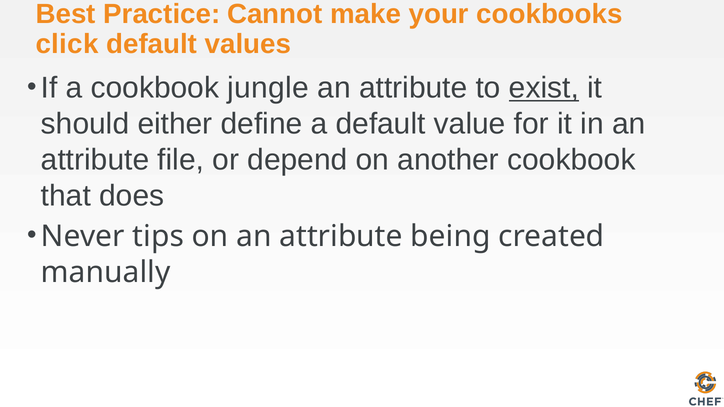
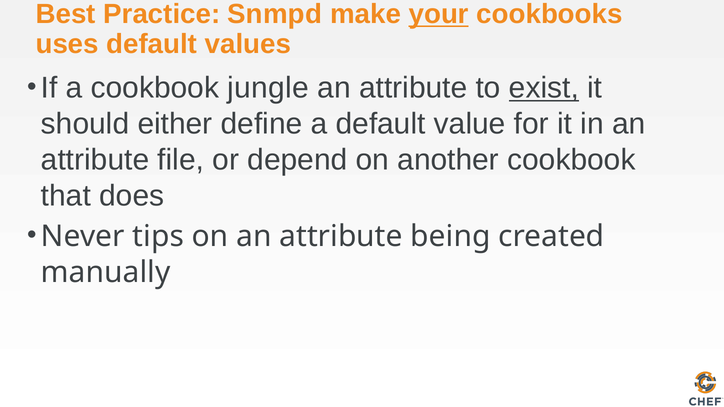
Cannot: Cannot -> Snmpd
your underline: none -> present
click: click -> uses
